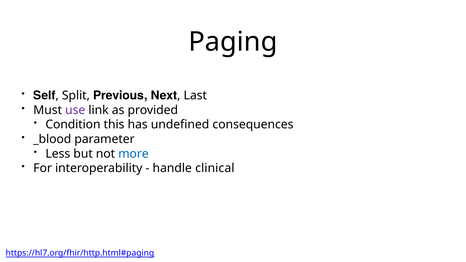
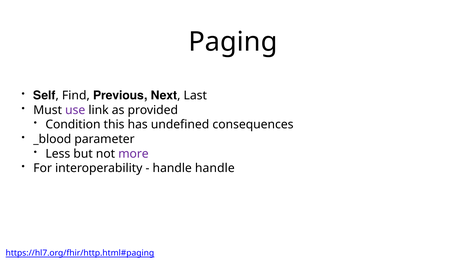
Split: Split -> Find
more colour: blue -> purple
handle clinical: clinical -> handle
